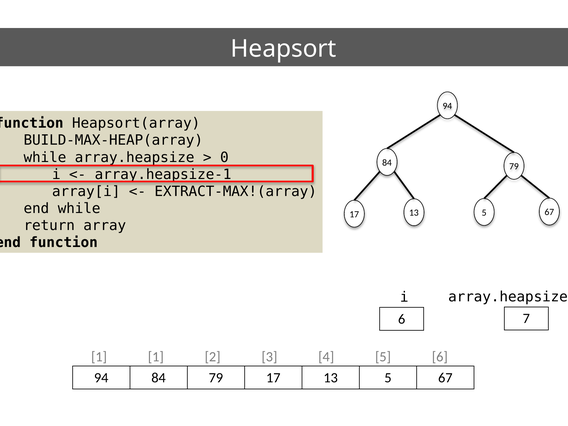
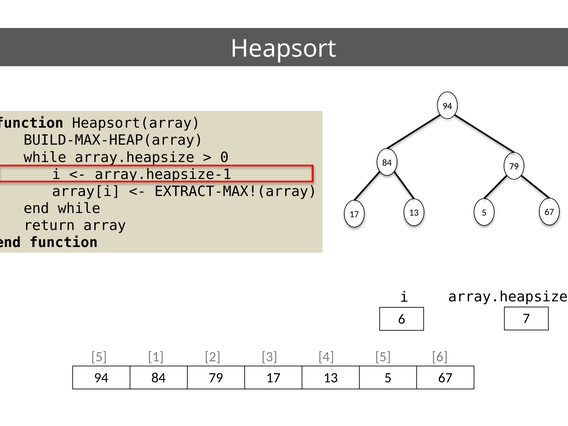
1 at (99, 357): 1 -> 5
